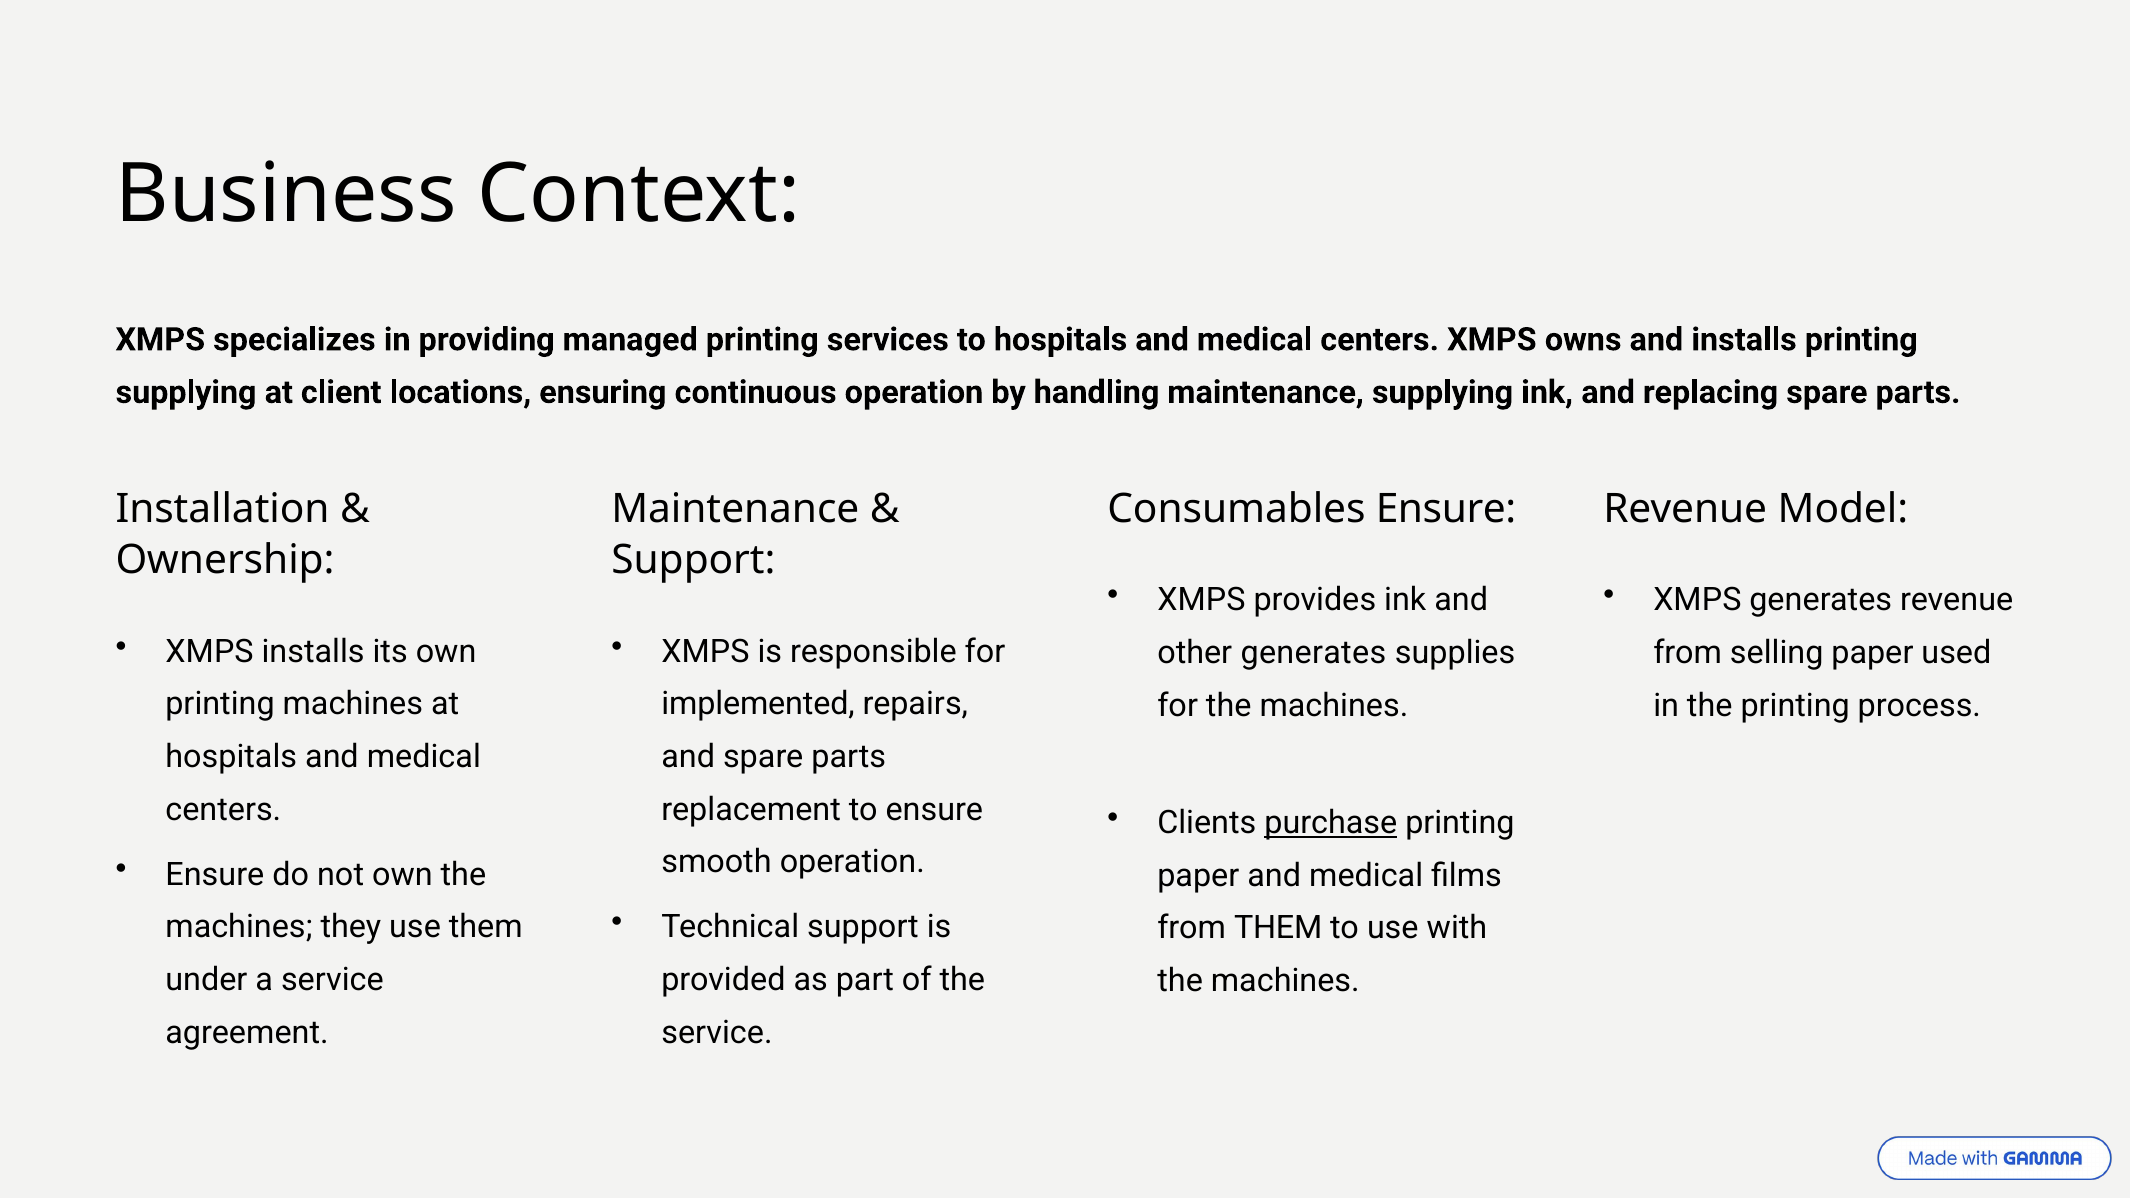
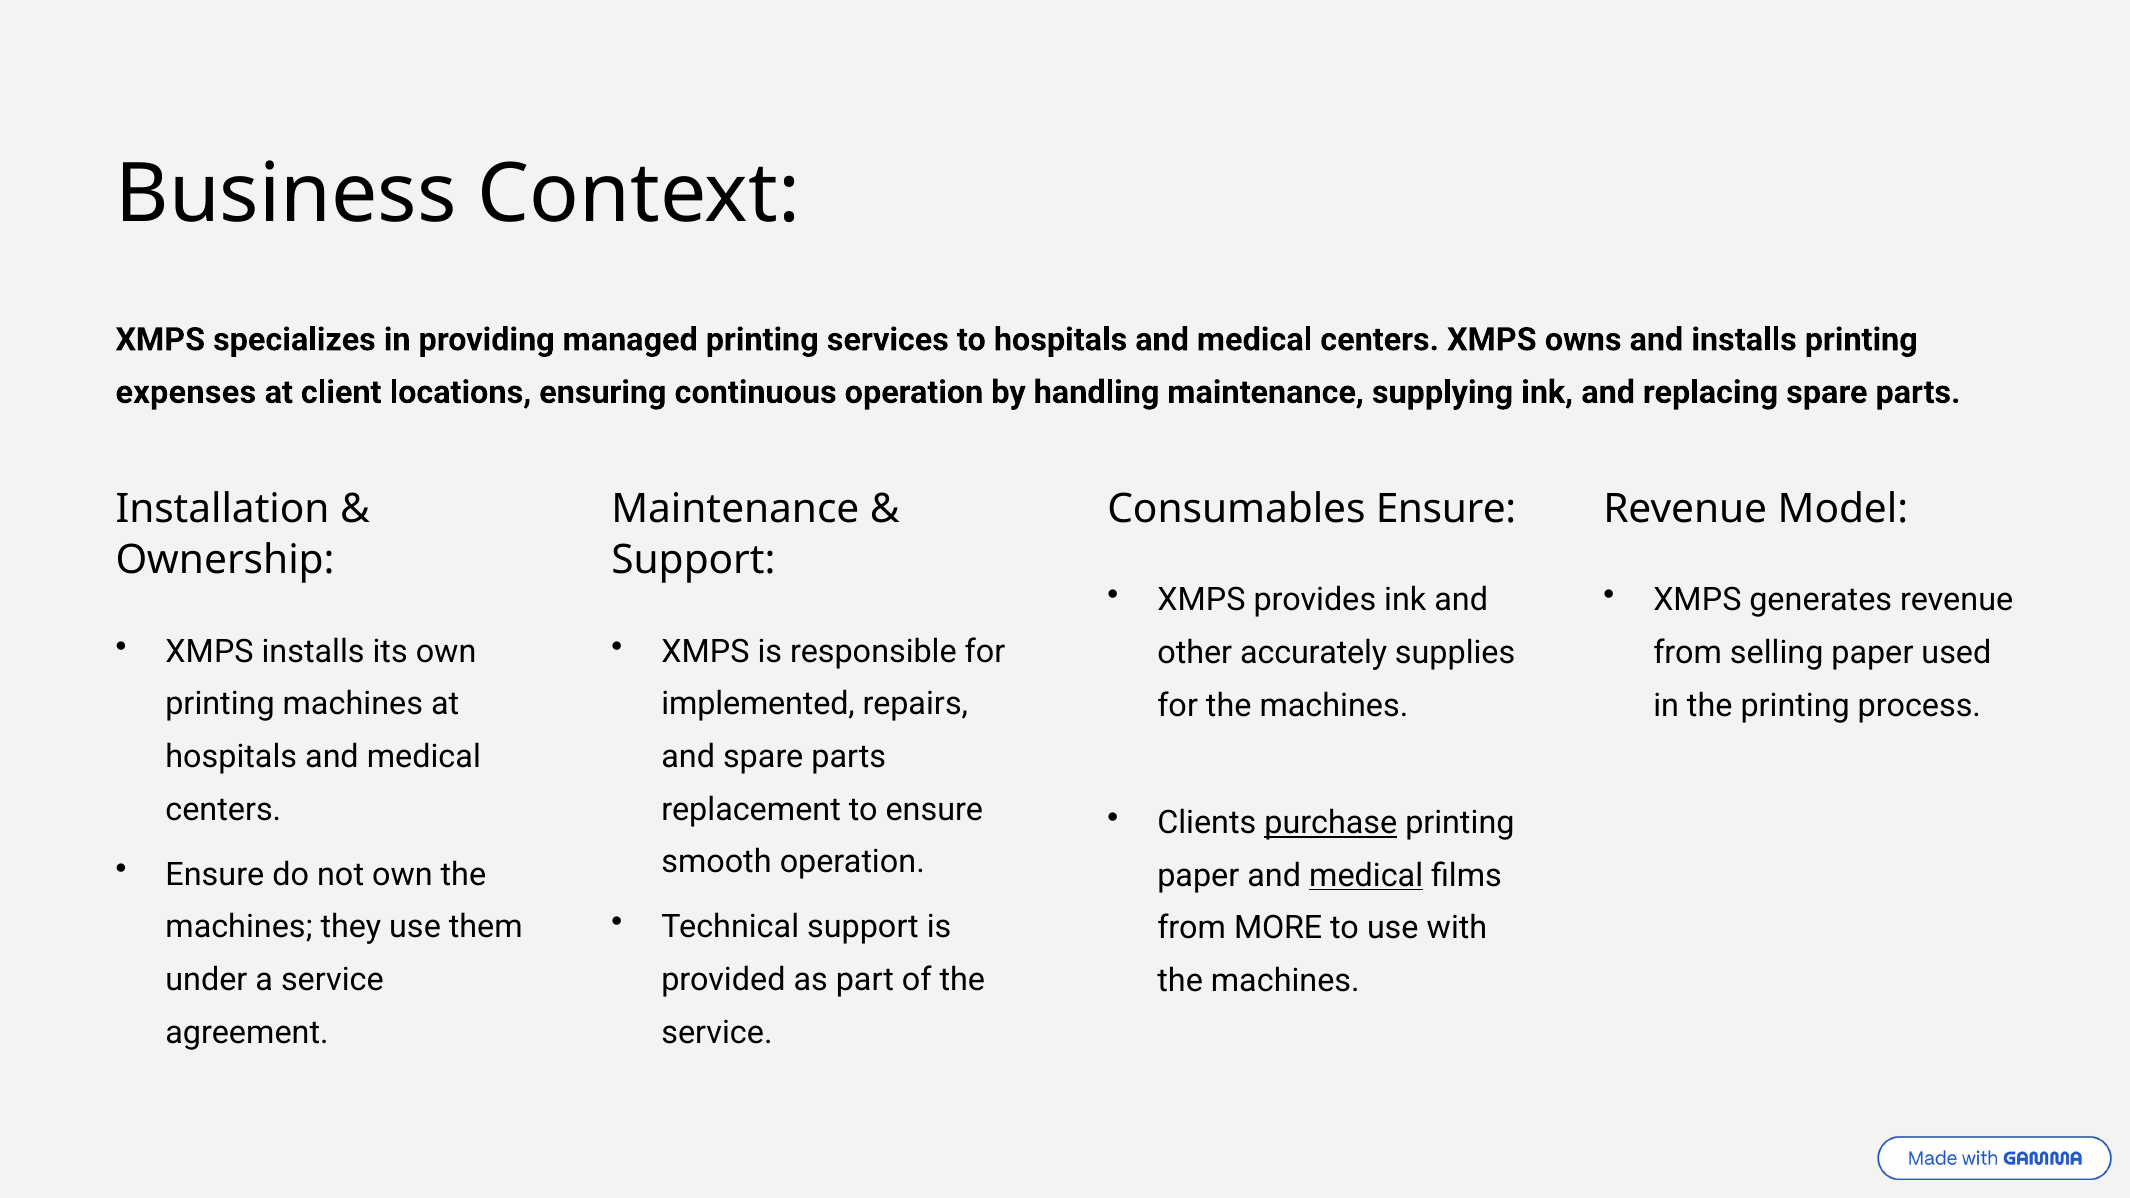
supplying at (186, 392): supplying -> expenses
other generates: generates -> accurately
medical at (1366, 876) underline: none -> present
from THEM: THEM -> MORE
